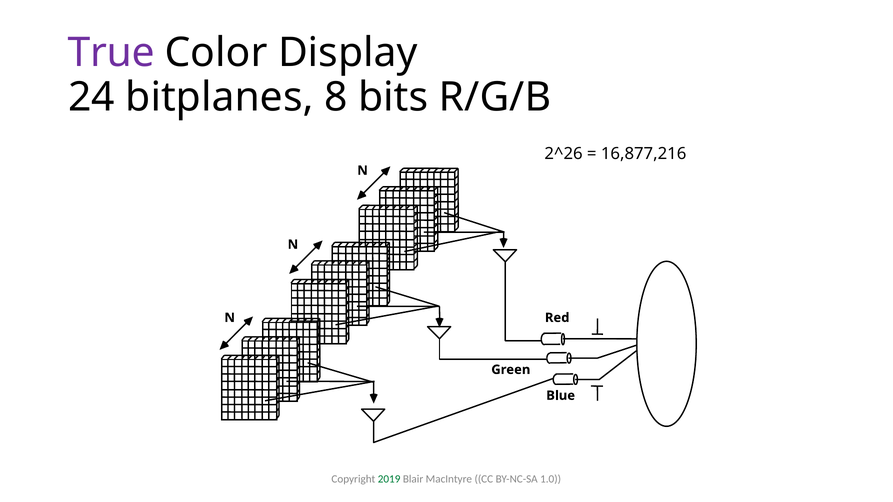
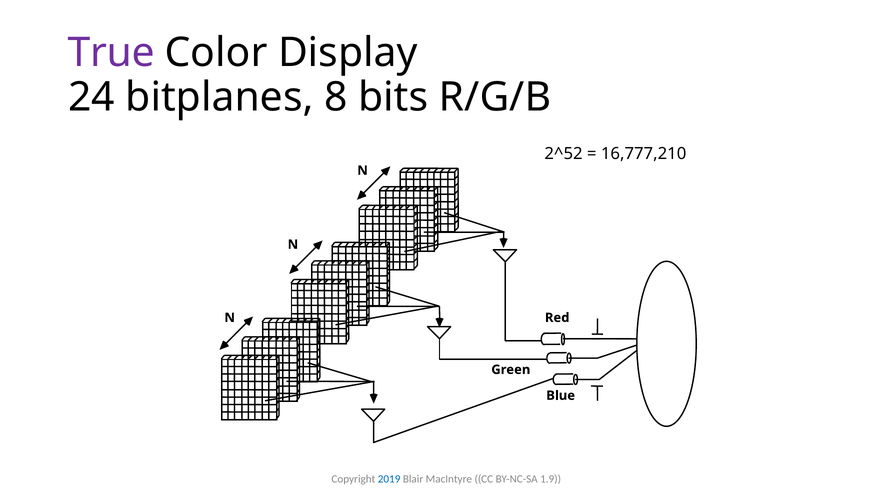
2^26: 2^26 -> 2^52
16,877,216: 16,877,216 -> 16,777,210
2019 colour: green -> blue
1.0: 1.0 -> 1.9
